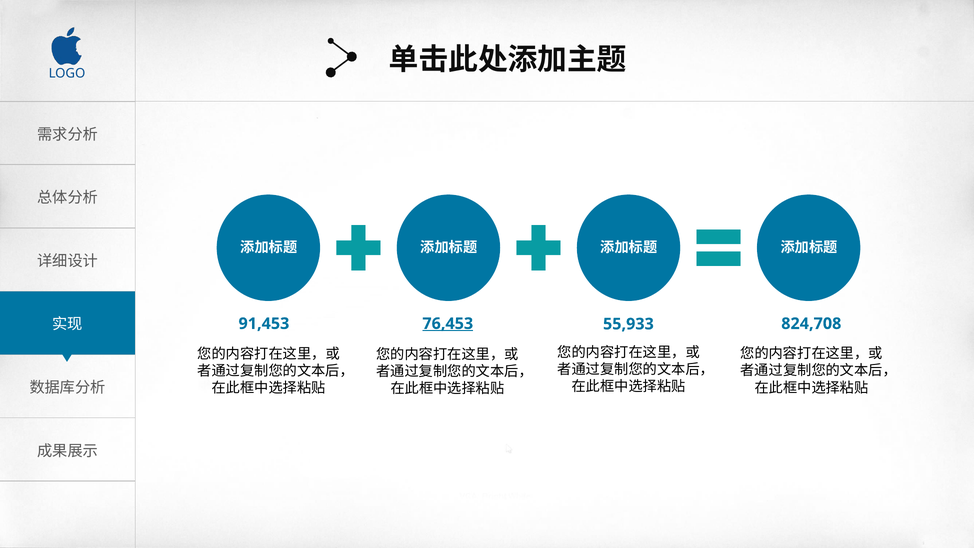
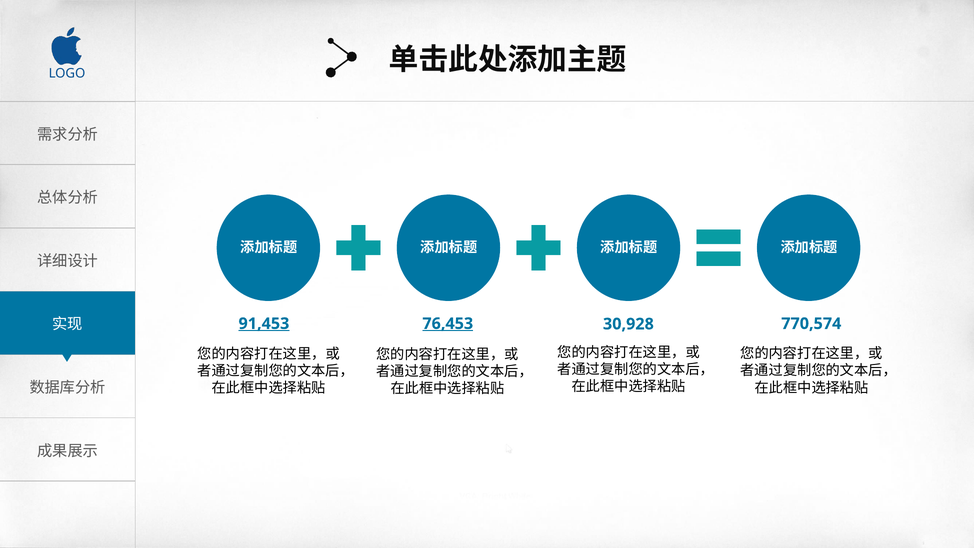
91,453 underline: none -> present
824,708: 824,708 -> 770,574
55,933: 55,933 -> 30,928
